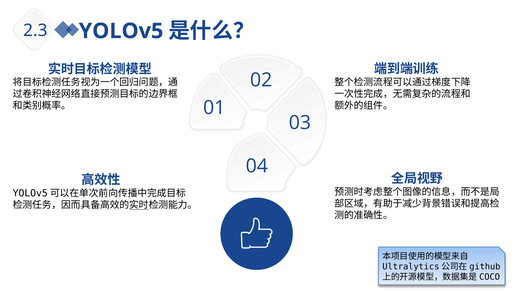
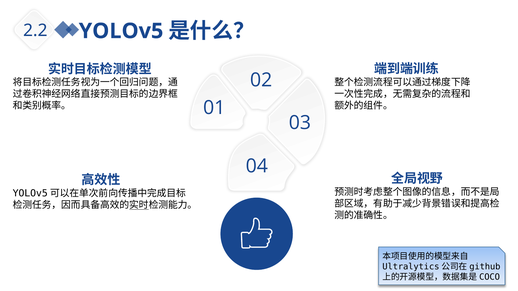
2.3: 2.3 -> 2.2
